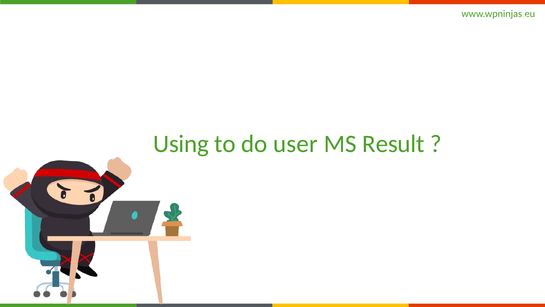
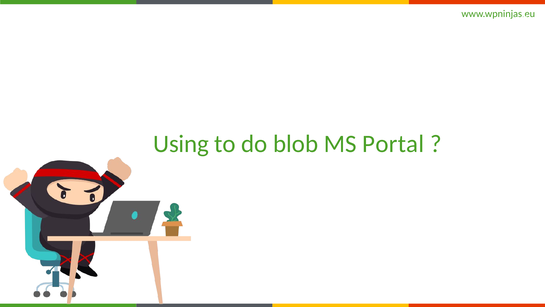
user: user -> blob
Result: Result -> Portal
